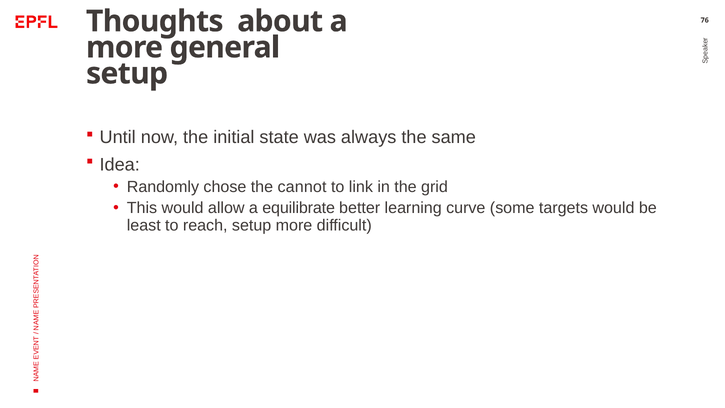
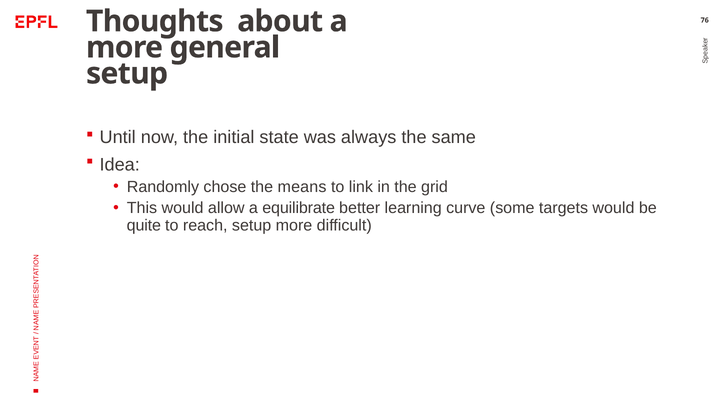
cannot: cannot -> means
least: least -> quite
